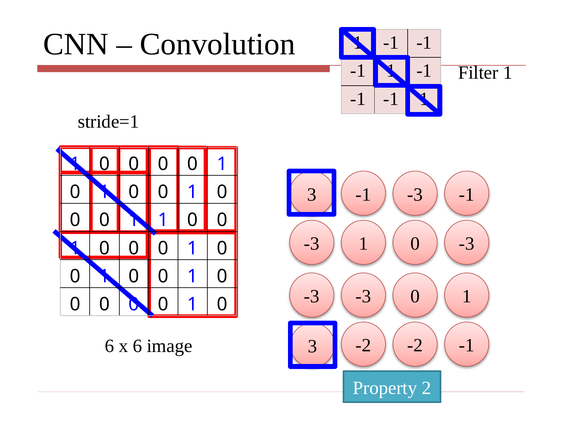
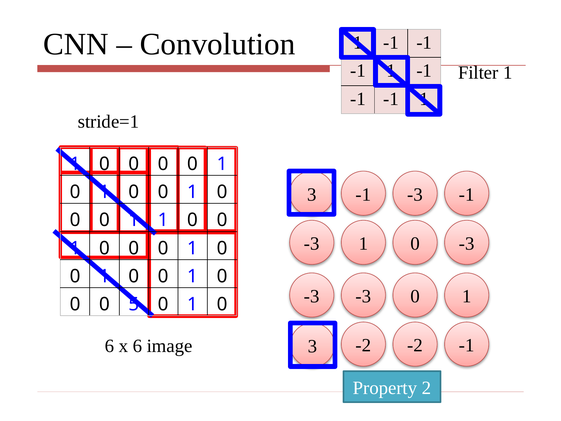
0 at (134, 304): 0 -> 5
